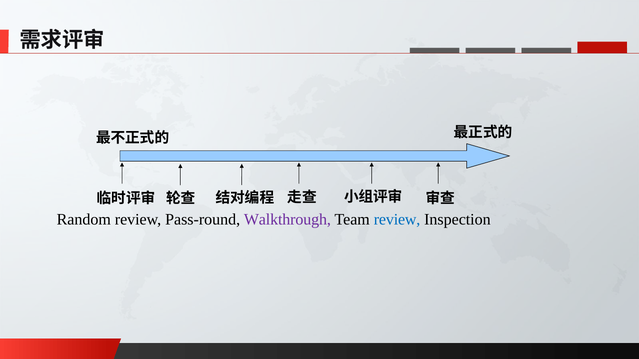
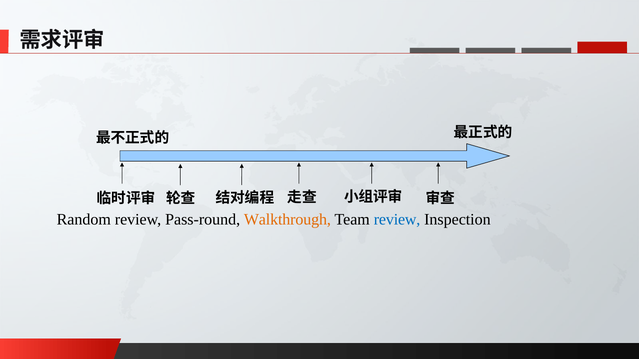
Walkthrough colour: purple -> orange
